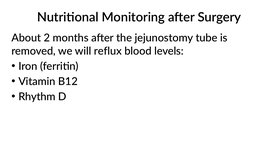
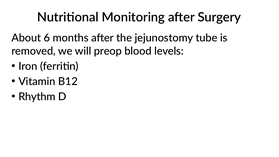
2: 2 -> 6
reflux: reflux -> preop
